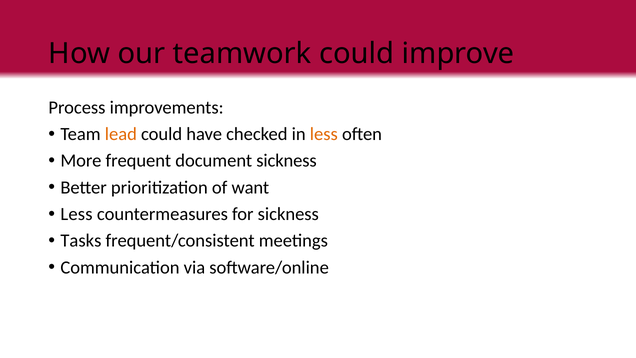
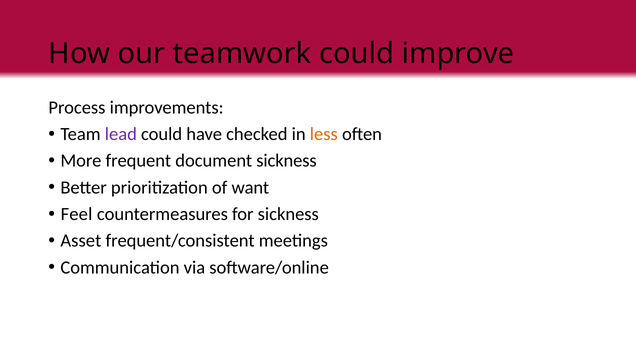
lead colour: orange -> purple
Less at (77, 214): Less -> Feel
Tasks: Tasks -> Asset
